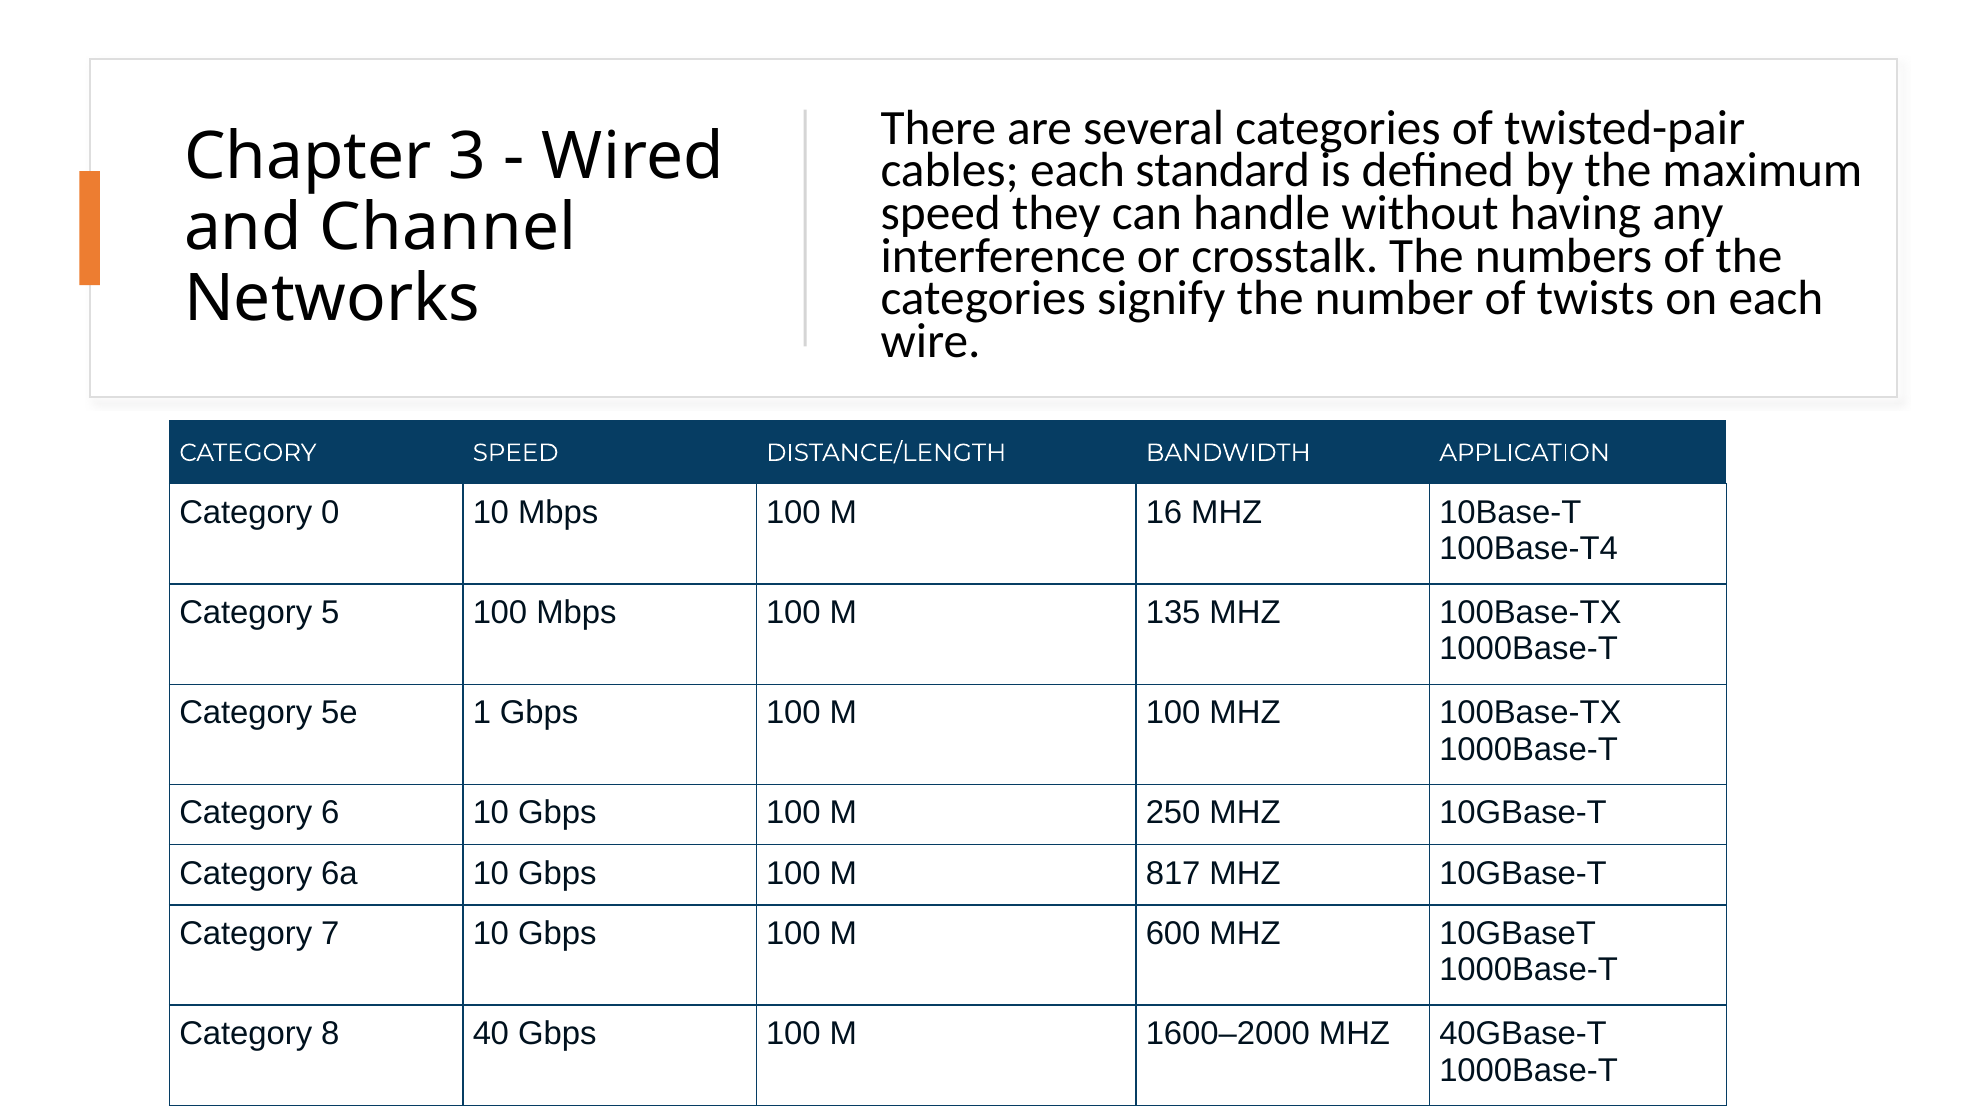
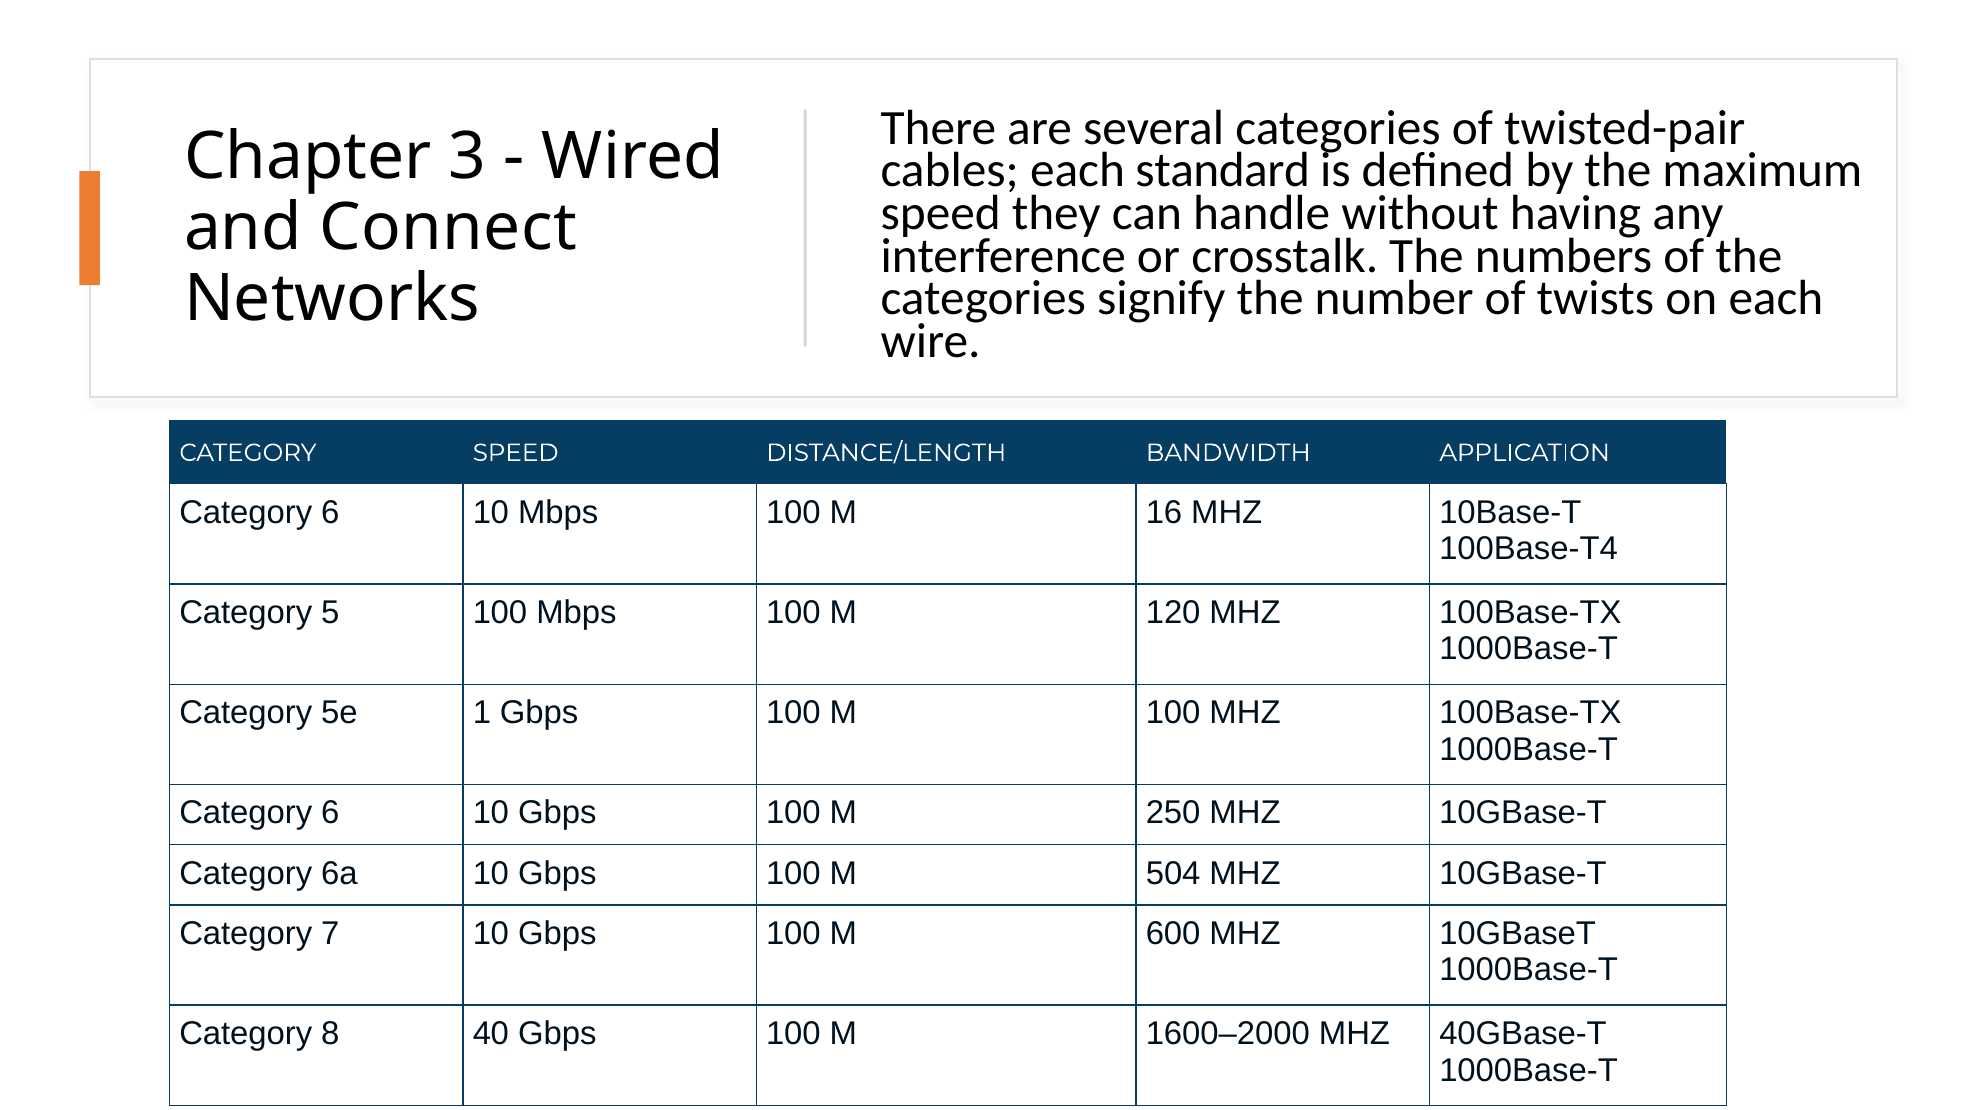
Channel: Channel -> Connect
0 at (330, 512): 0 -> 6
135: 135 -> 120
817: 817 -> 504
